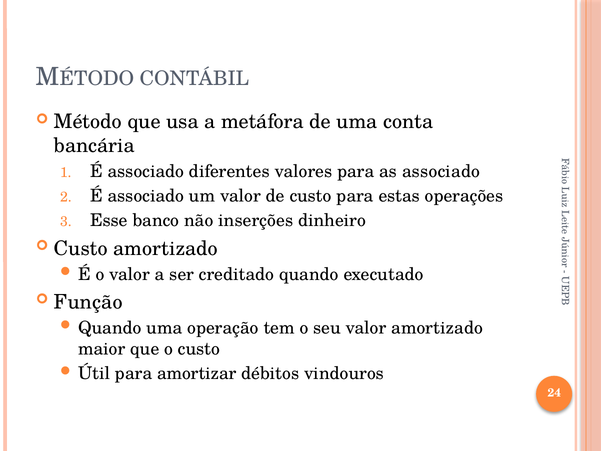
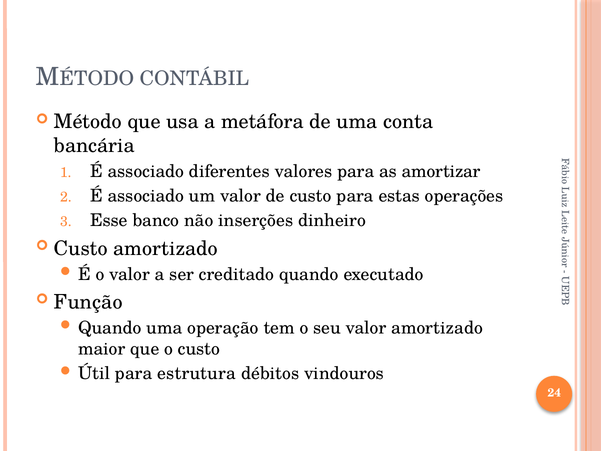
as associado: associado -> amortizar
amortizar: amortizar -> estrutura
